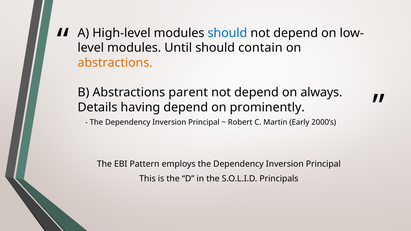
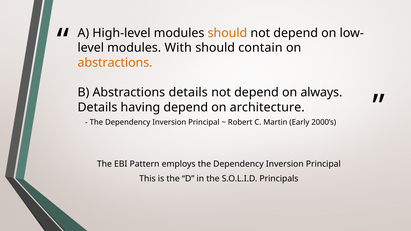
should at (227, 33) colour: blue -> orange
Until: Until -> With
Abstractions parent: parent -> details
prominently: prominently -> architecture
